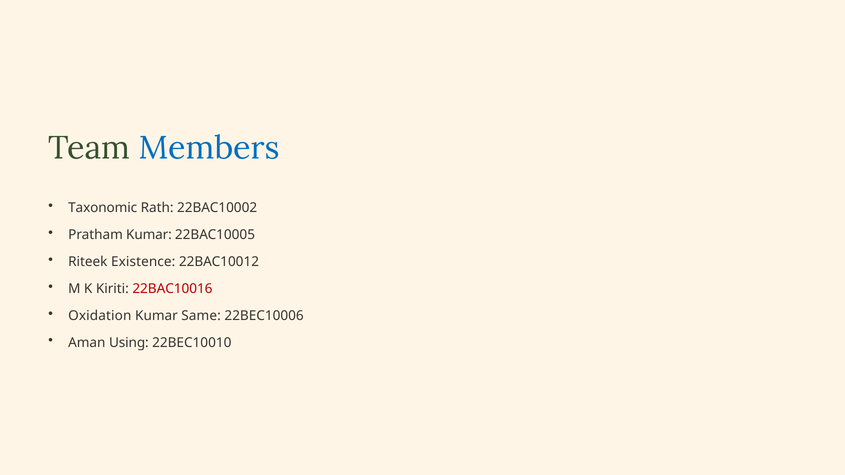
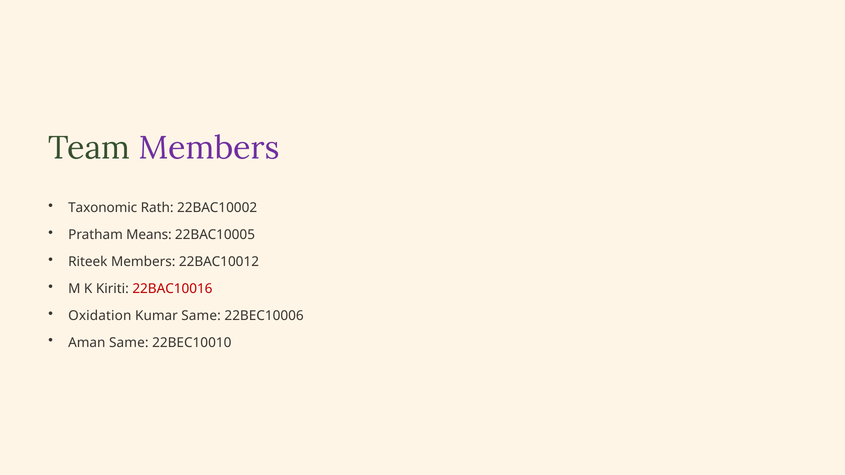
Members at (209, 148) colour: blue -> purple
Pratham Kumar: Kumar -> Means
Riteek Existence: Existence -> Members
Aman Using: Using -> Same
